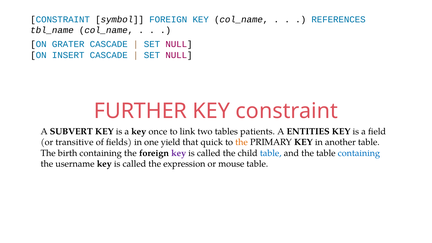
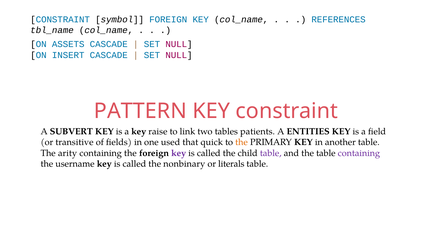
GRATER: GRATER -> ASSETS
FURTHER: FURTHER -> PATTERN
once: once -> raise
yield: yield -> used
birth: birth -> arity
table at (271, 153) colour: blue -> purple
containing at (359, 153) colour: blue -> purple
expression: expression -> nonbinary
mouse: mouse -> literals
